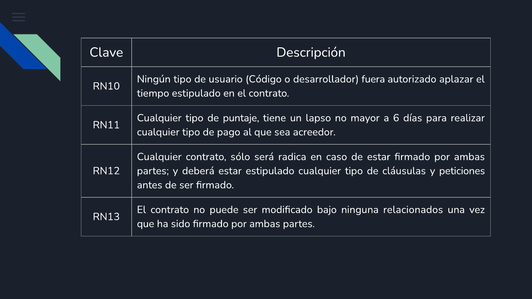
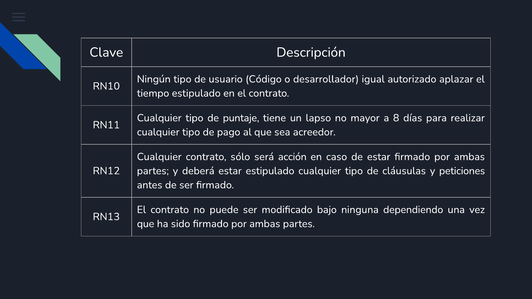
fuera: fuera -> igual
6: 6 -> 8
radica: radica -> acción
relacionados: relacionados -> dependiendo
